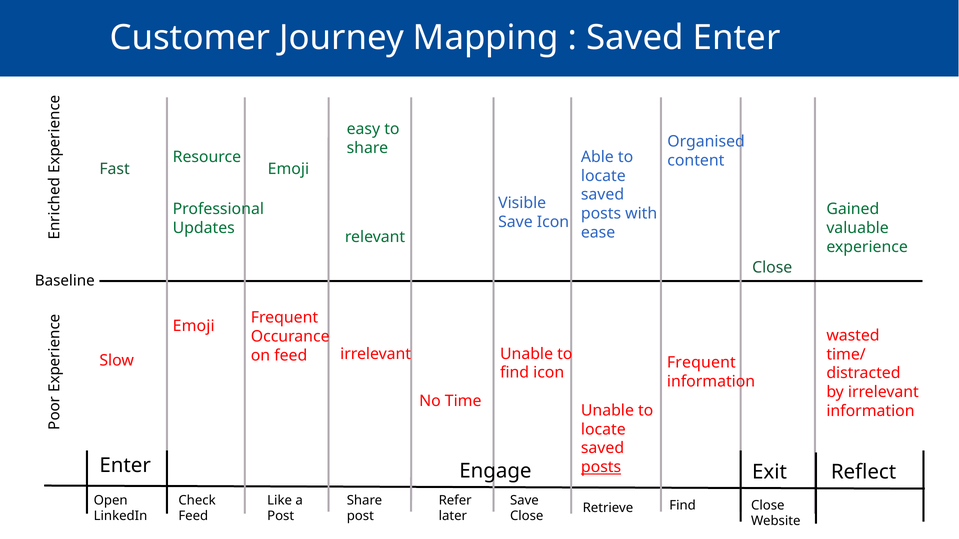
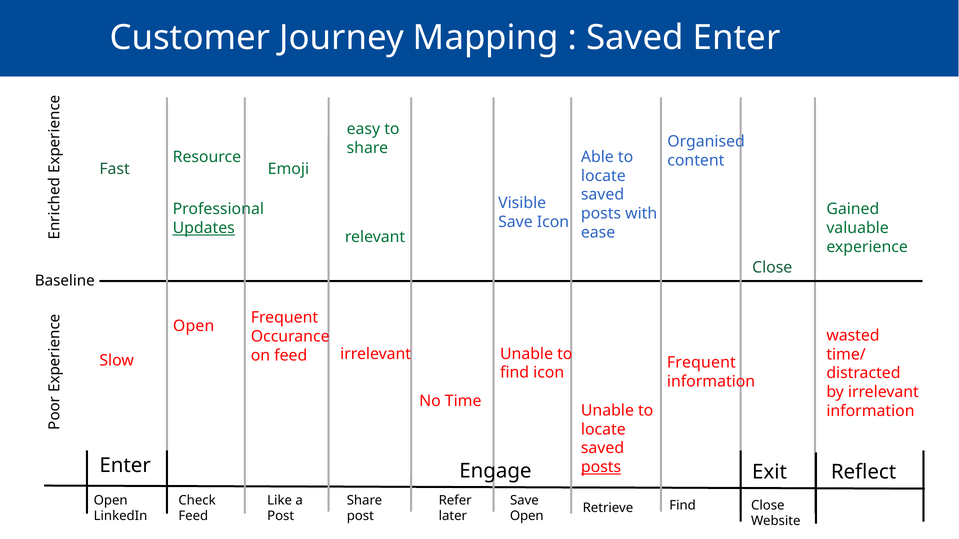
Updates underline: none -> present
Emoji at (194, 326): Emoji -> Open
Close at (527, 517): Close -> Open
